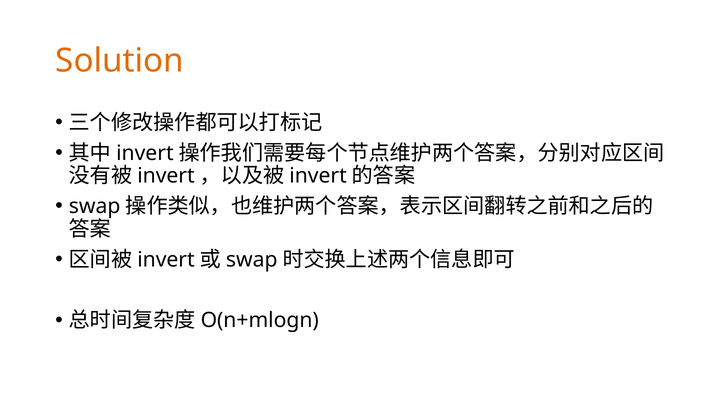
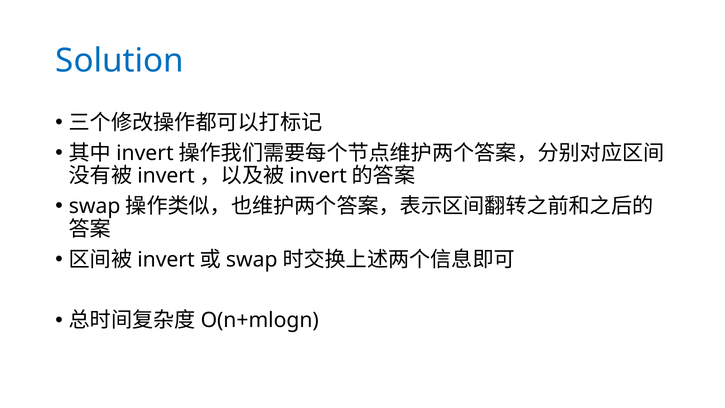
Solution colour: orange -> blue
